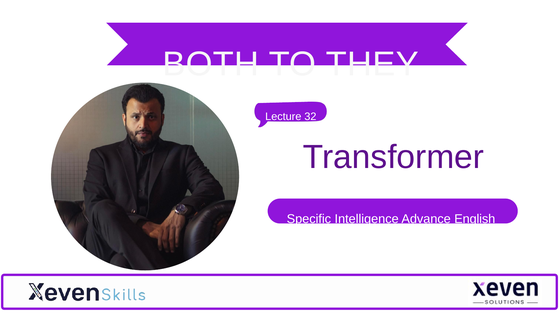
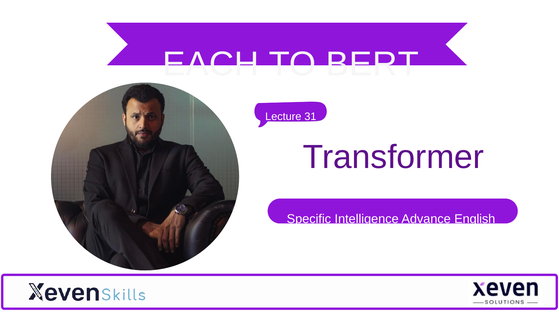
BOTH: BOTH -> EACH
THEY: THEY -> BERT
32: 32 -> 31
